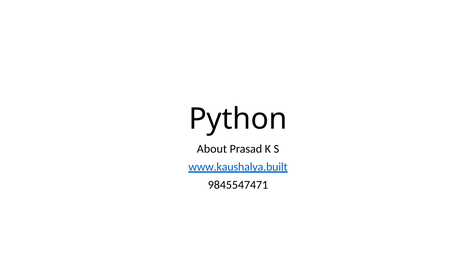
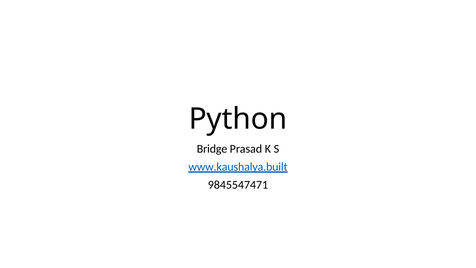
About: About -> Bridge
